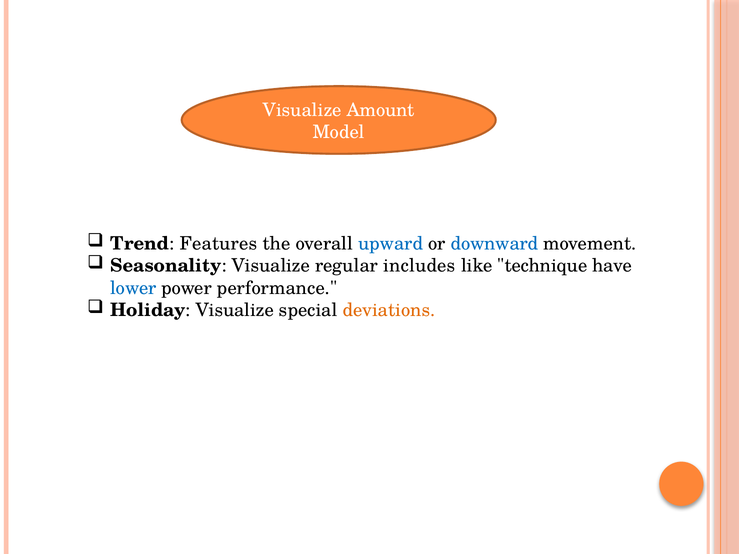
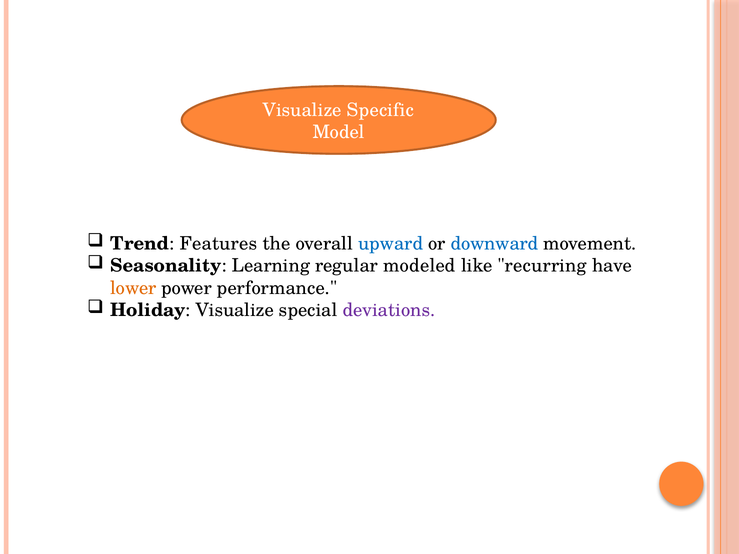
Amount: Amount -> Specific
Seasonality Visualize: Visualize -> Learning
includes: includes -> modeled
technique: technique -> recurring
lower colour: blue -> orange
deviations colour: orange -> purple
